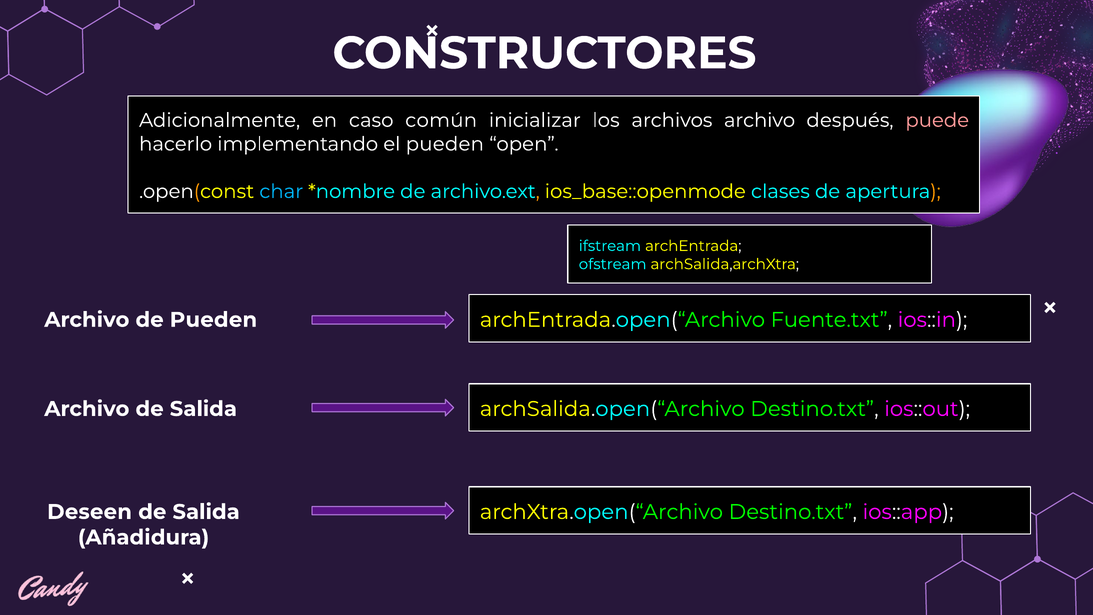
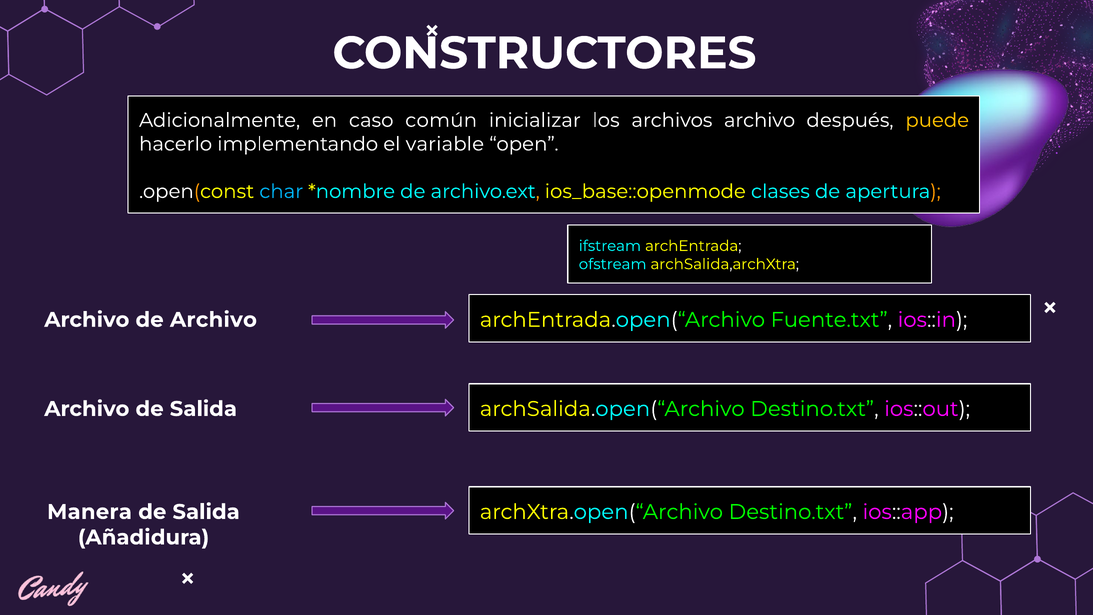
puede colour: pink -> yellow
el pueden: pueden -> variable
de Pueden: Pueden -> Archivo
Deseen: Deseen -> Manera
